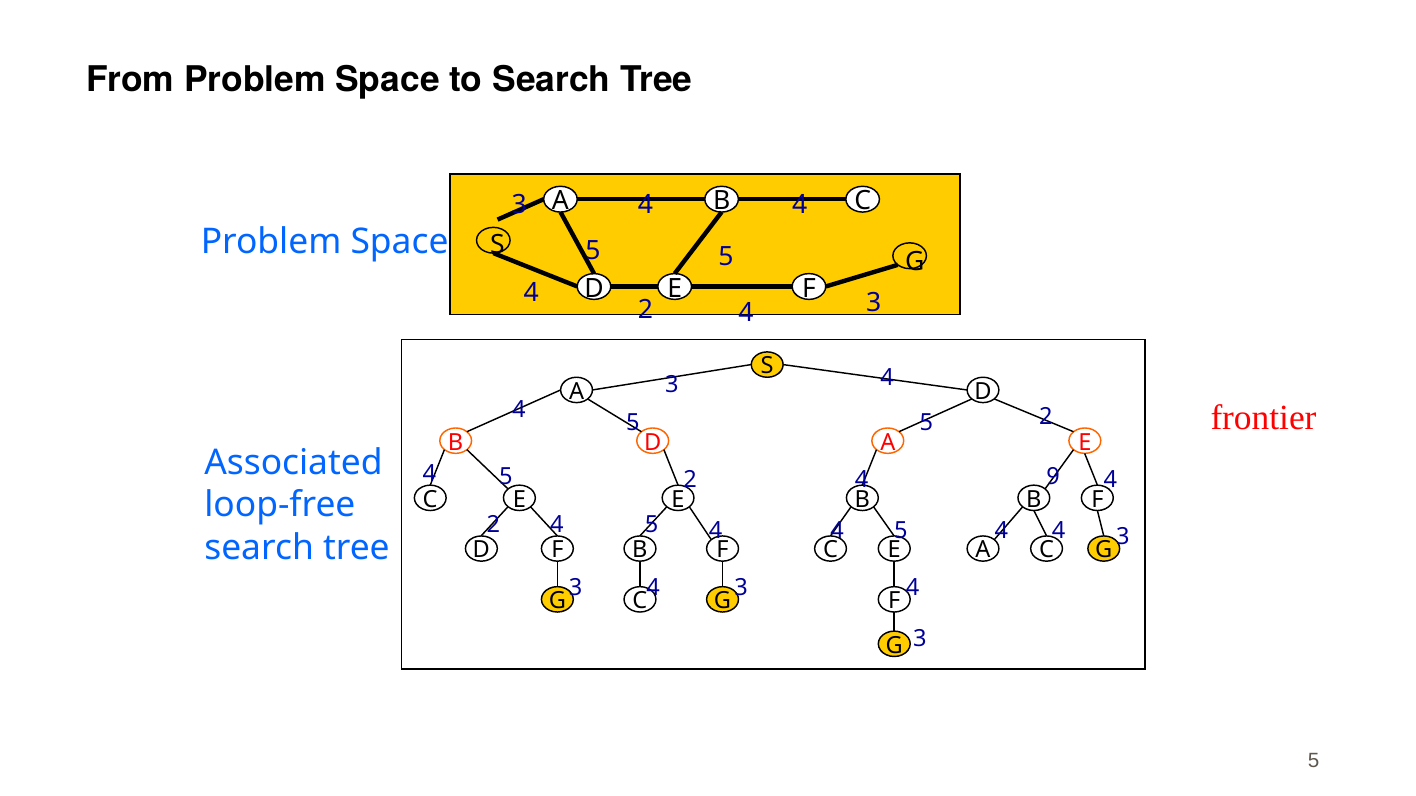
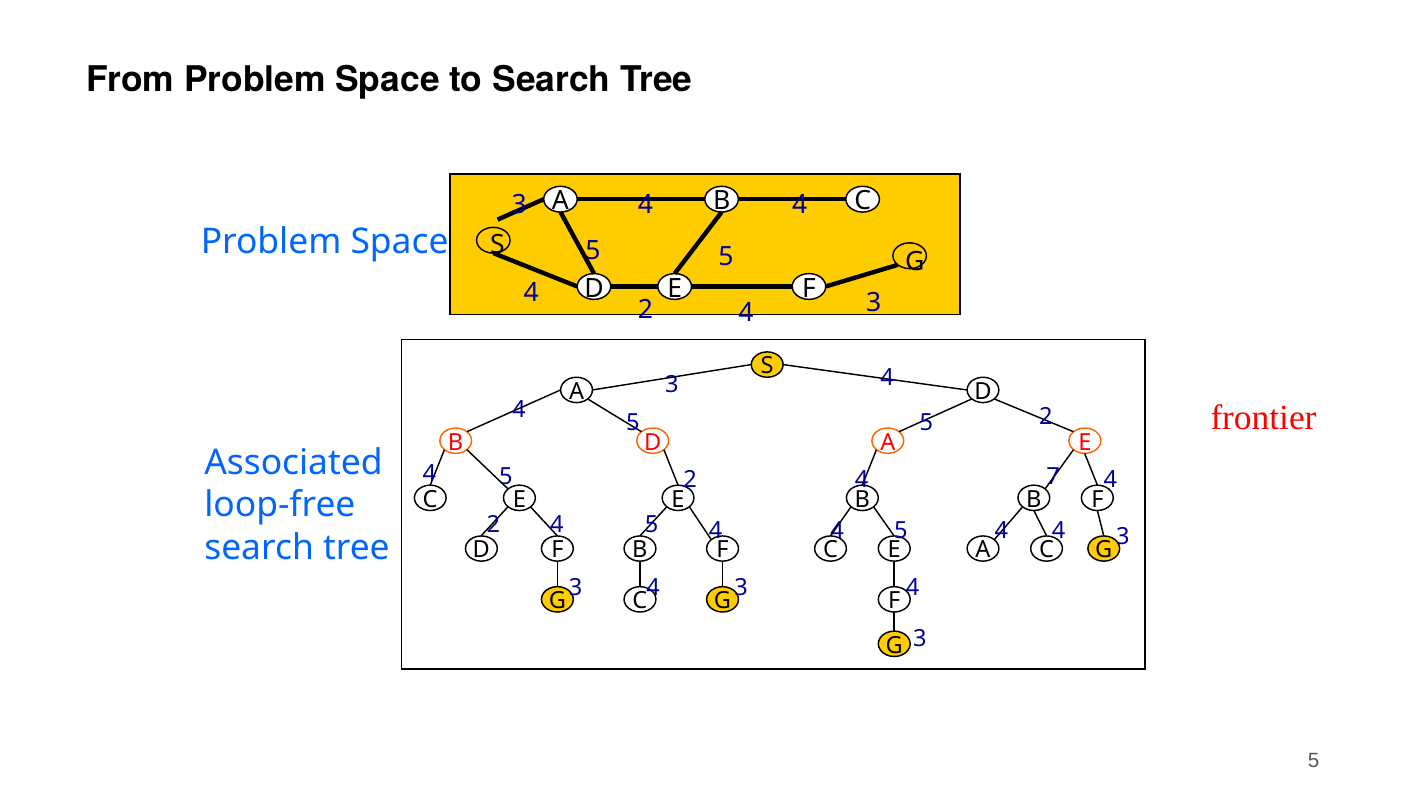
9: 9 -> 7
